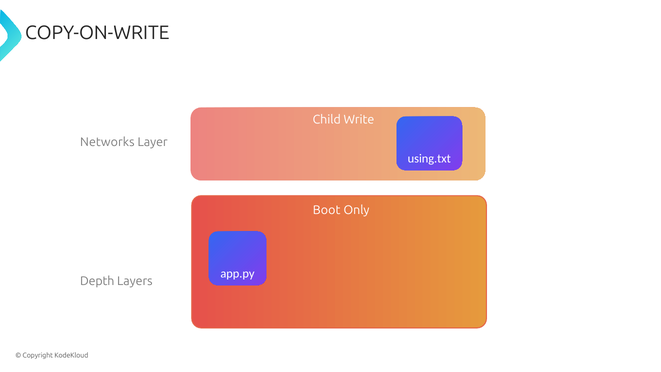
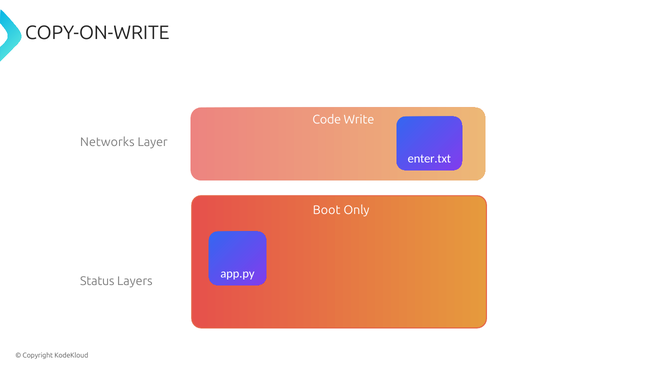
Child: Child -> Code
using.txt: using.txt -> enter.txt
Depth: Depth -> Status
